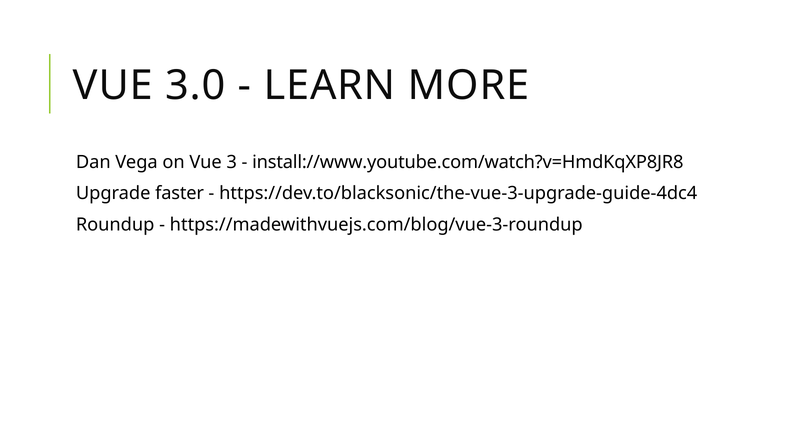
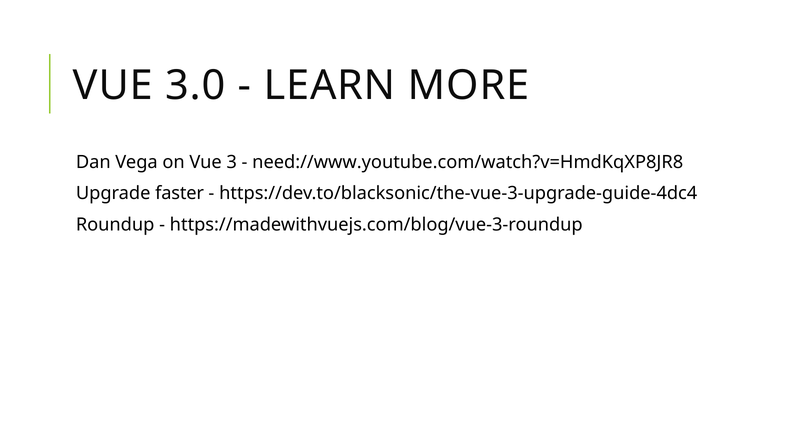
install://www.youtube.com/watch?v=HmdKqXP8JR8: install://www.youtube.com/watch?v=HmdKqXP8JR8 -> need://www.youtube.com/watch?v=HmdKqXP8JR8
